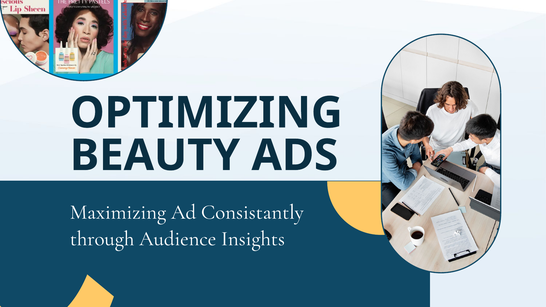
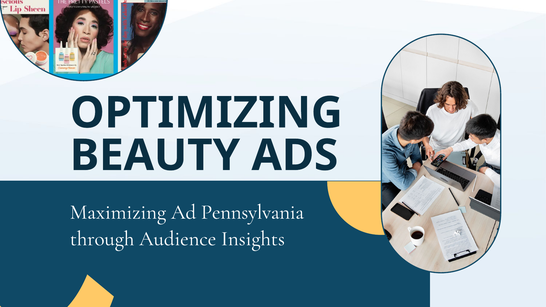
Consistantly: Consistantly -> Pennsylvania
